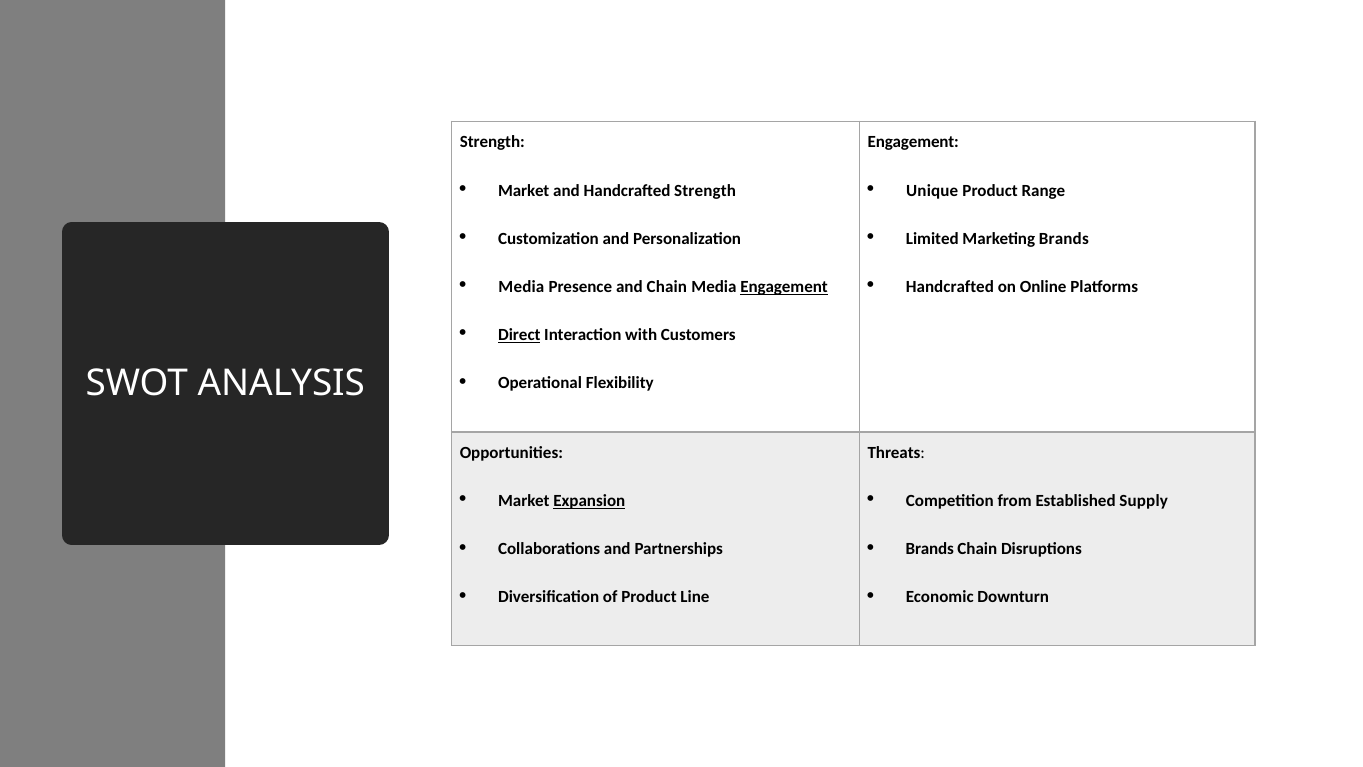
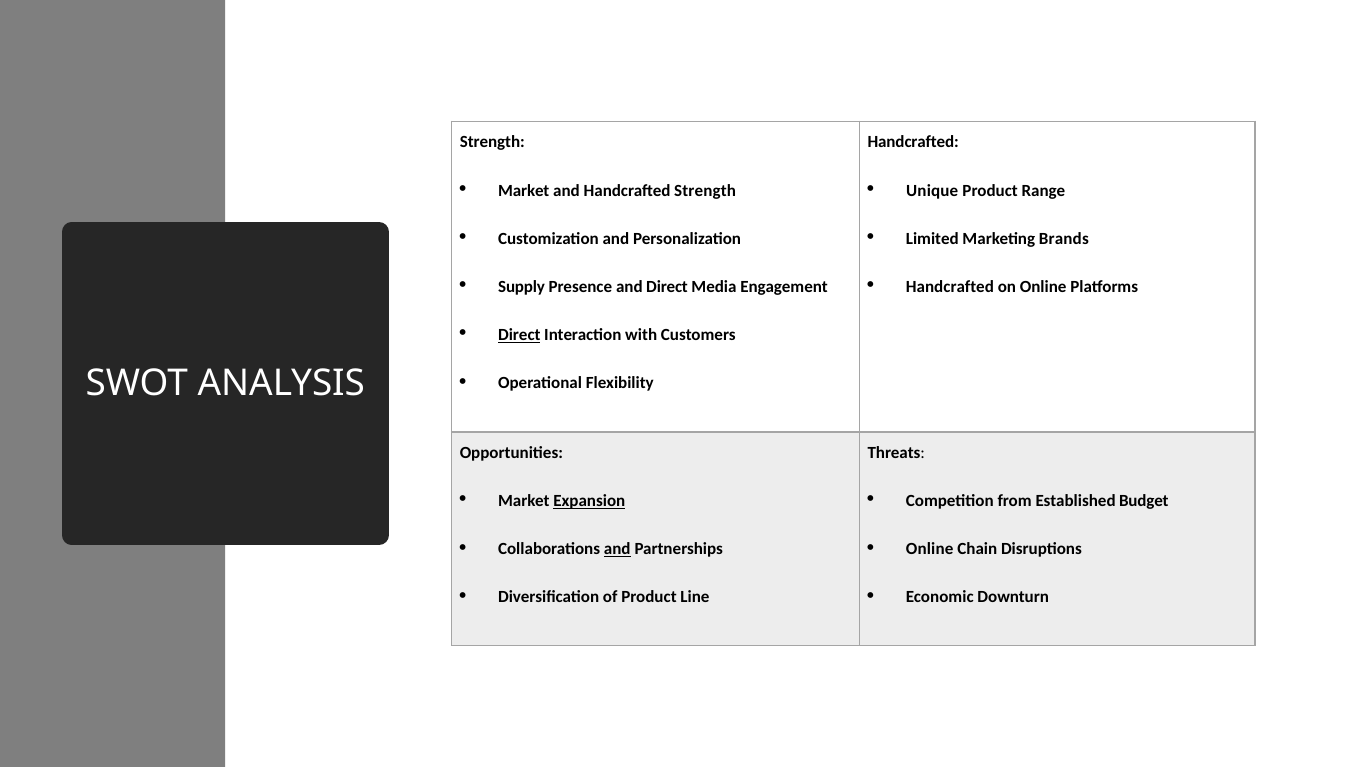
Engagement at (913, 142): Engagement -> Handcrafted
Media at (521, 287): Media -> Supply
and Chain: Chain -> Direct
Engagement at (784, 287) underline: present -> none
Supply: Supply -> Budget
and at (617, 549) underline: none -> present
Brands at (930, 549): Brands -> Online
